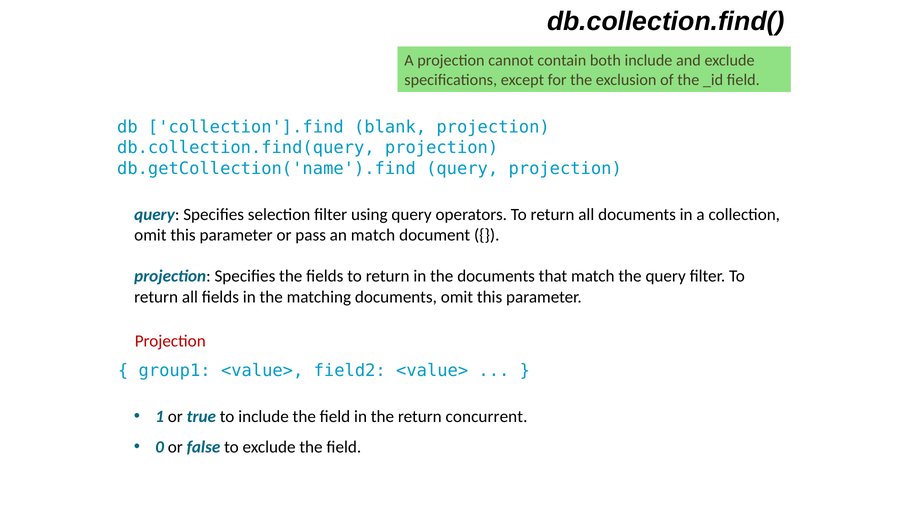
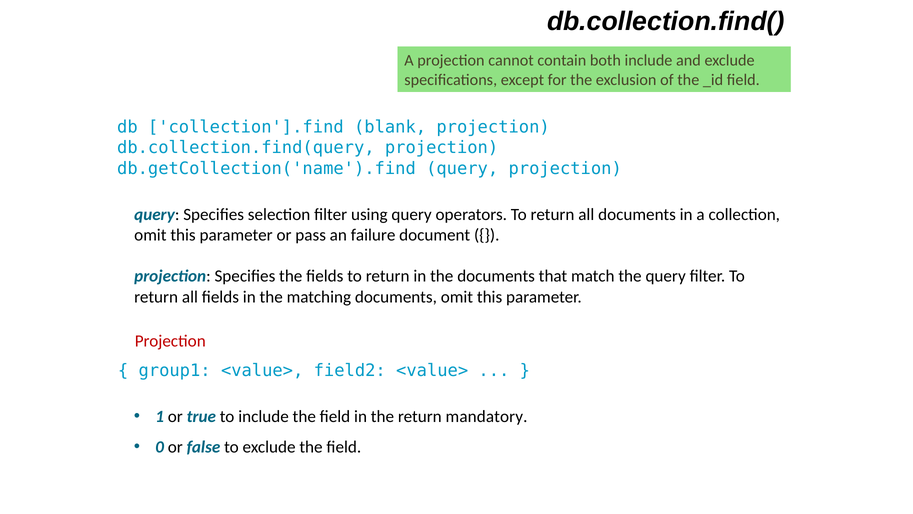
an match: match -> failure
concurrent: concurrent -> mandatory
